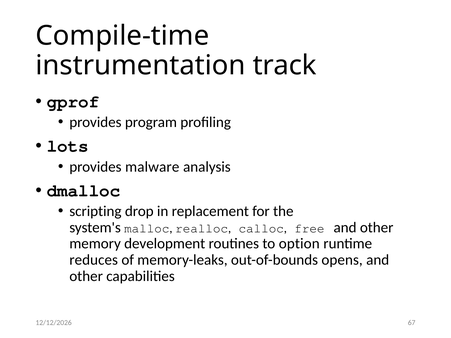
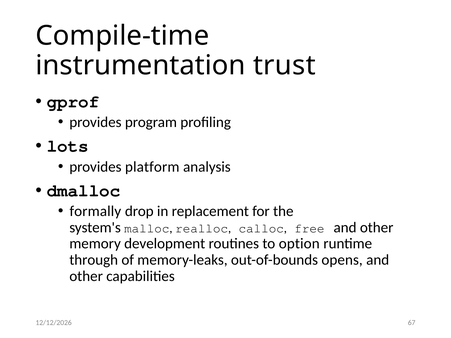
track: track -> trust
malware: malware -> platform
scripting: scripting -> formally
reduces: reduces -> through
